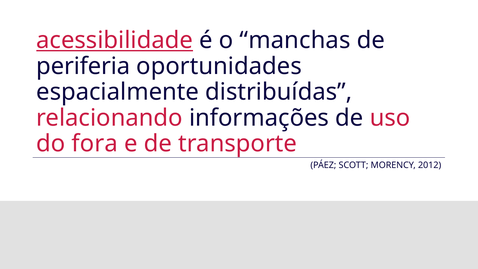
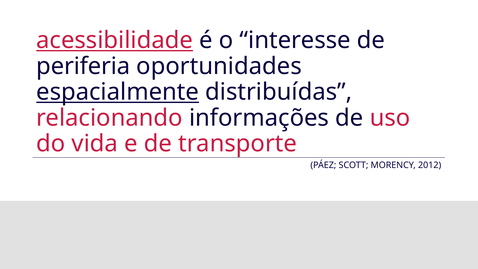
manchas: manchas -> interesse
espacialmente underline: none -> present
fora: fora -> vida
